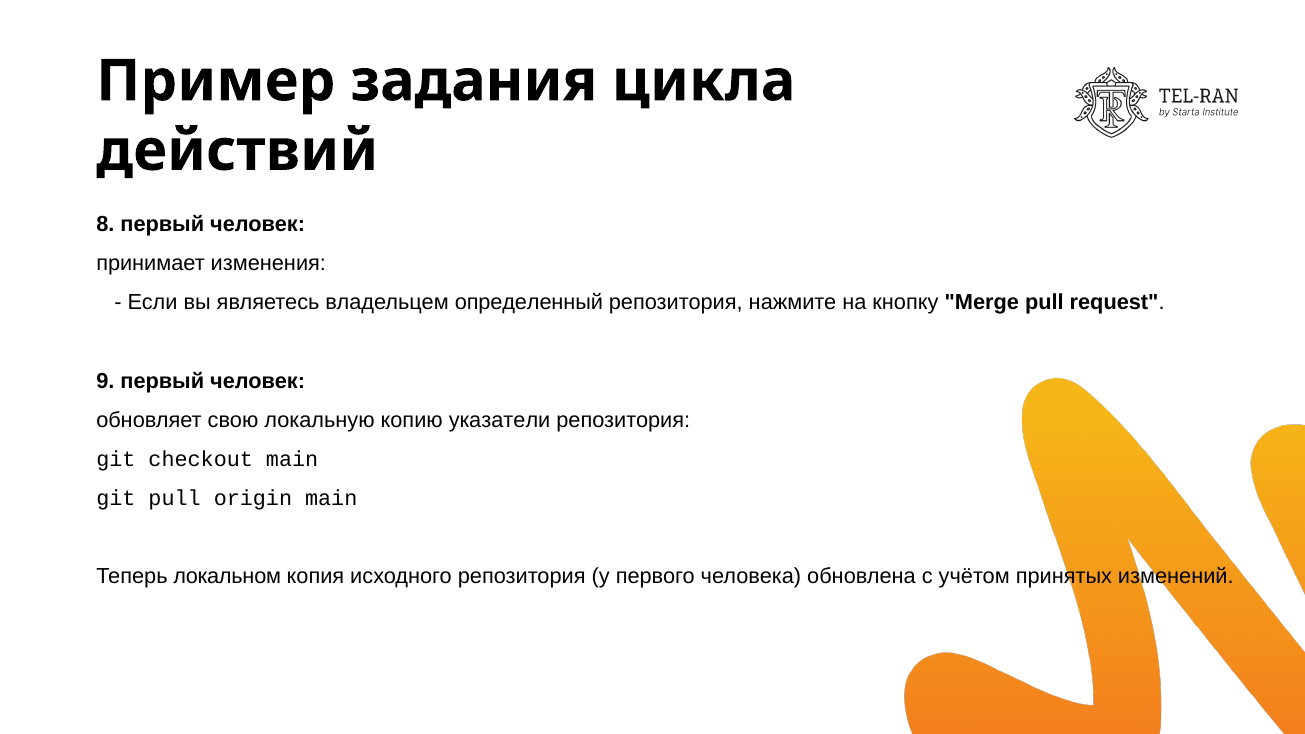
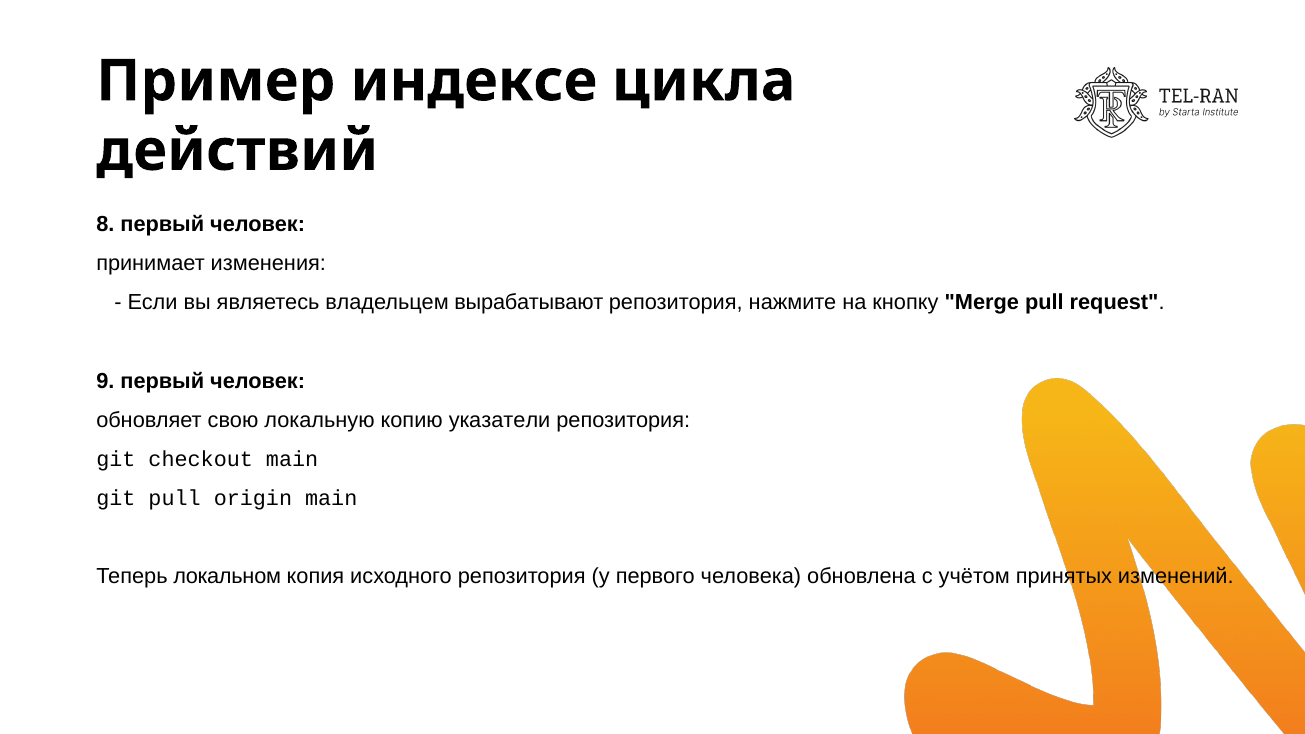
задания: задания -> индексе
определенный: определенный -> вырабатывают
